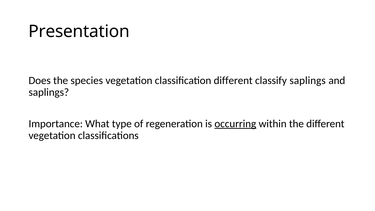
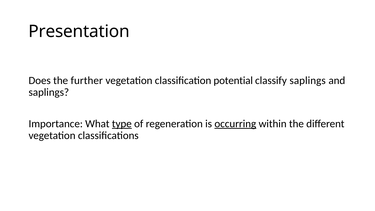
species: species -> further
classification different: different -> potential
type underline: none -> present
